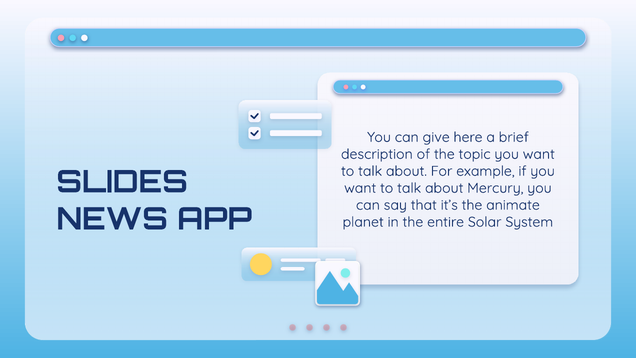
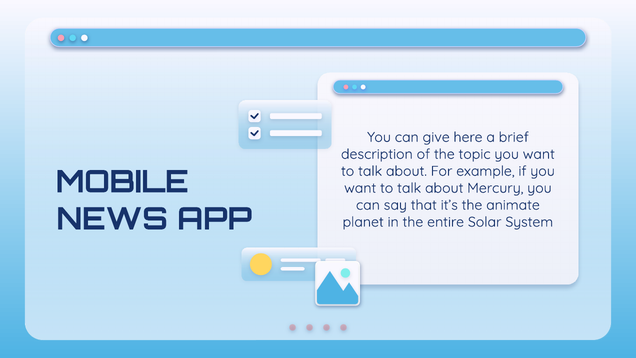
SLIDES: SLIDES -> MOBILE
